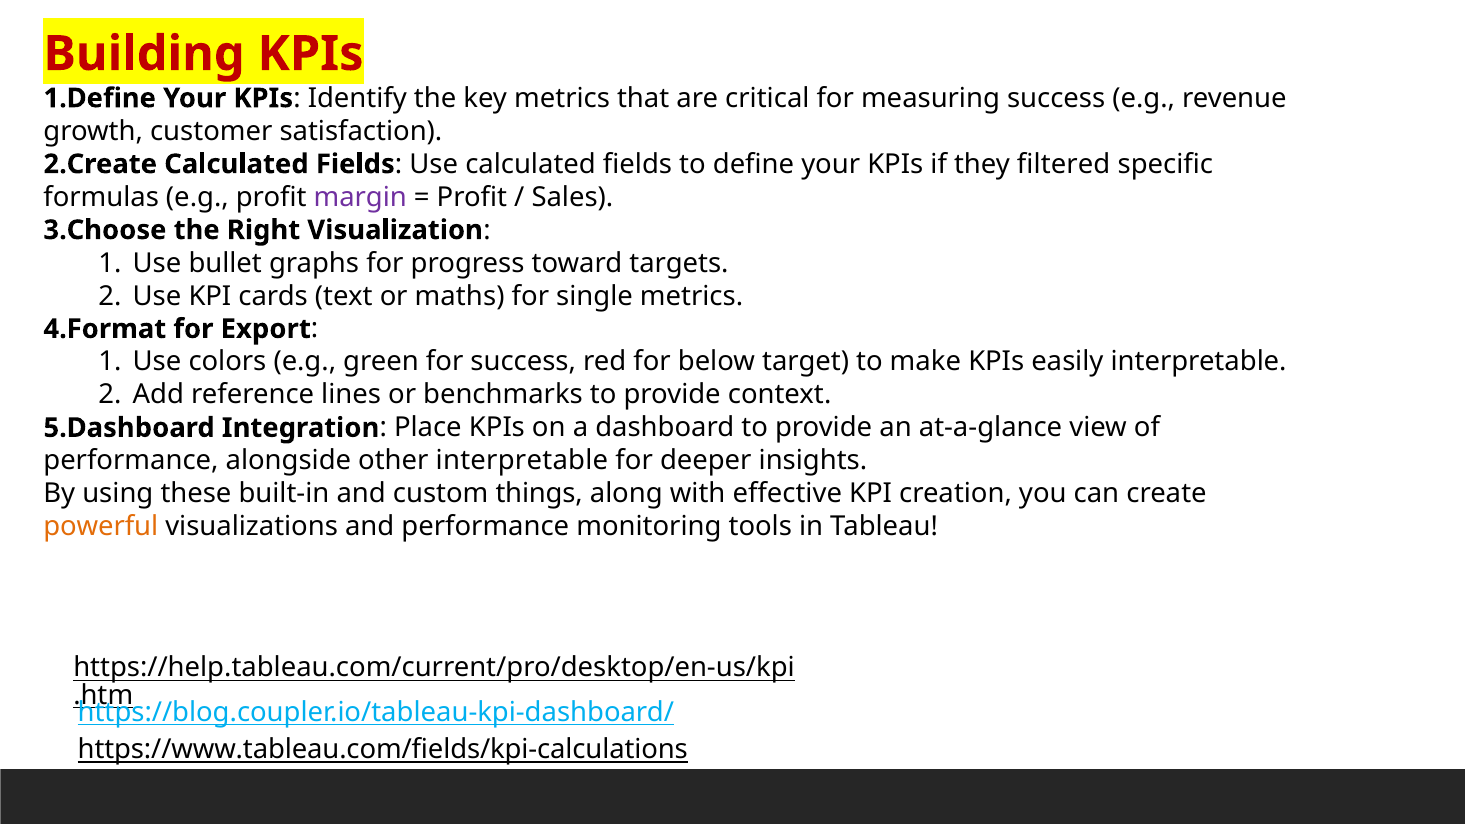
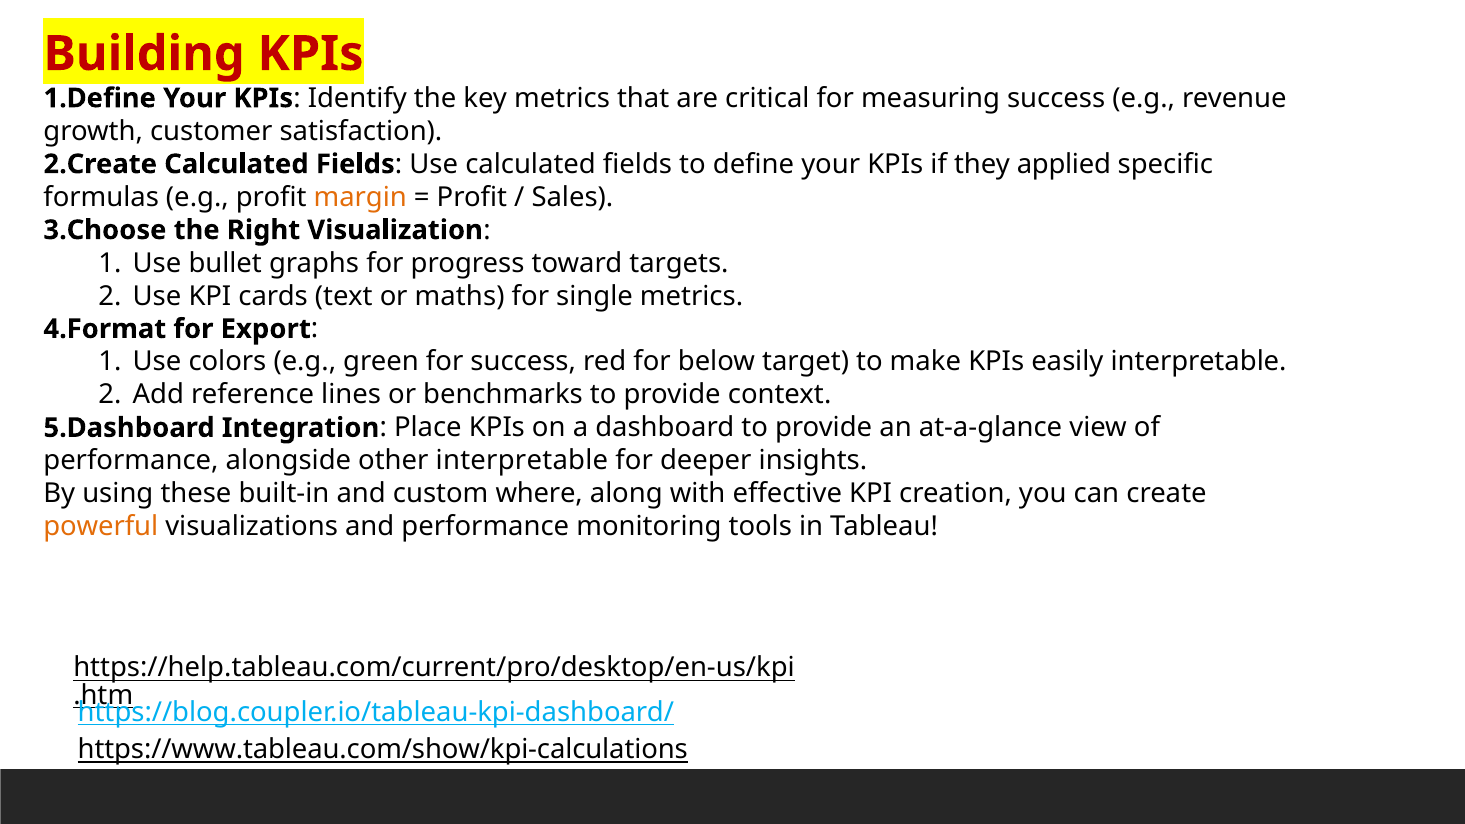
filtered: filtered -> applied
margin colour: purple -> orange
things: things -> where
https://www.tableau.com/fields/kpi-calculations: https://www.tableau.com/fields/kpi-calculations -> https://www.tableau.com/show/kpi-calculations
